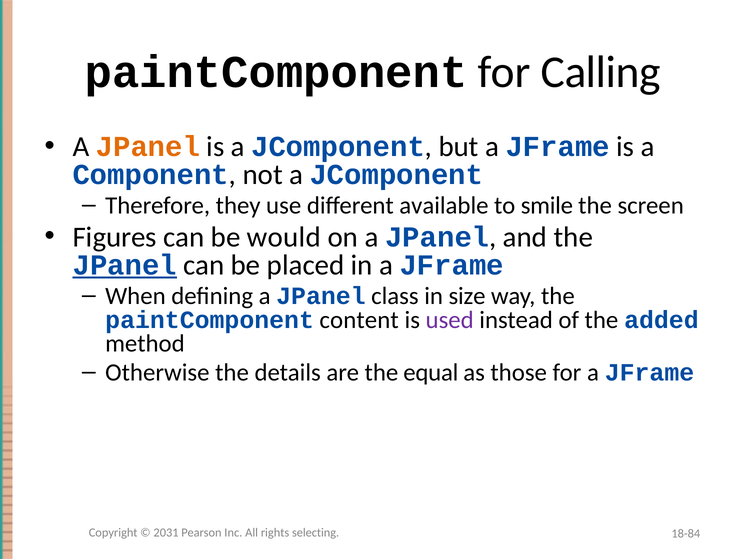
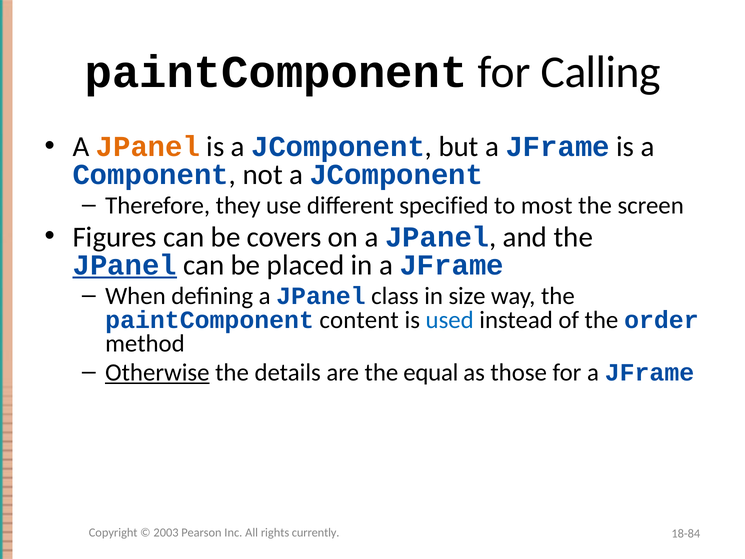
available: available -> specified
smile: smile -> most
would: would -> covers
used colour: purple -> blue
added: added -> order
Otherwise underline: none -> present
2031: 2031 -> 2003
selecting: selecting -> currently
